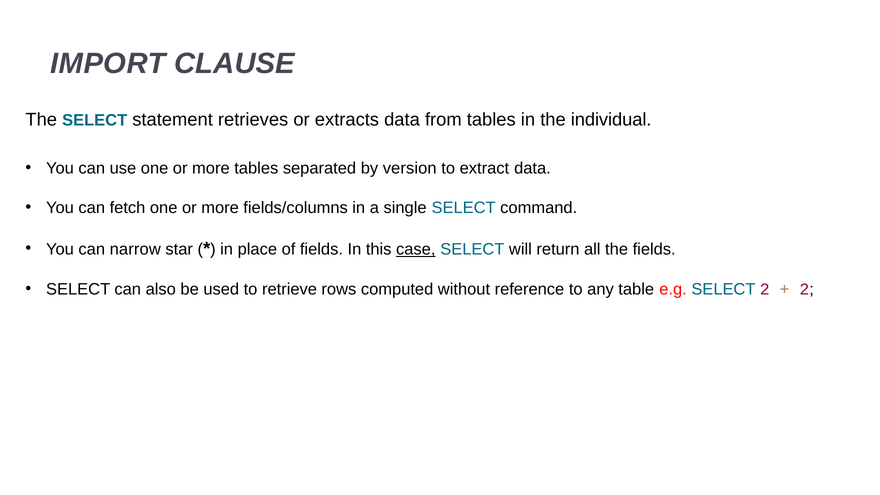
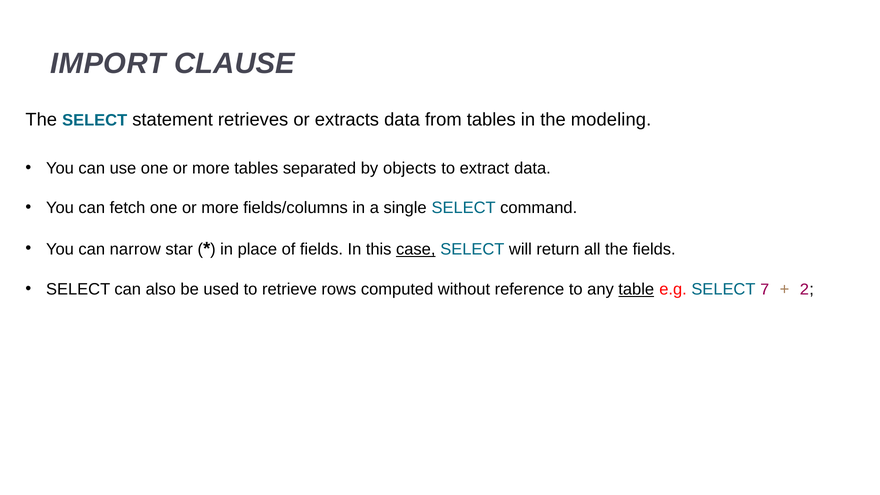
individual: individual -> modeling
version: version -> objects
table underline: none -> present
SELECT 2: 2 -> 7
